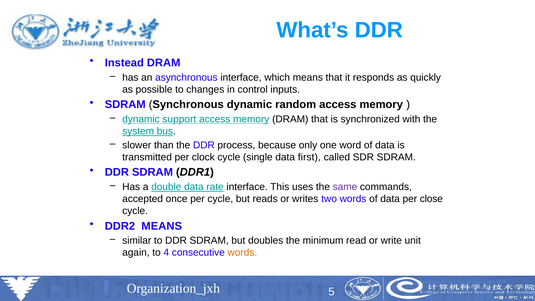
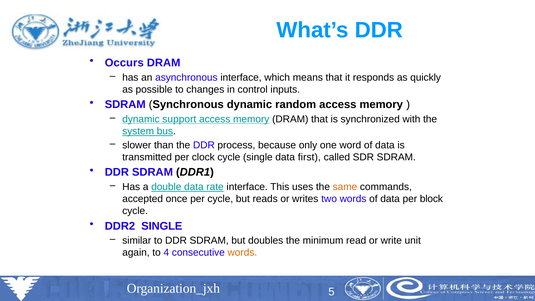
Instead: Instead -> Occurs
same colour: purple -> orange
close: close -> block
DDR2 MEANS: MEANS -> SINGLE
